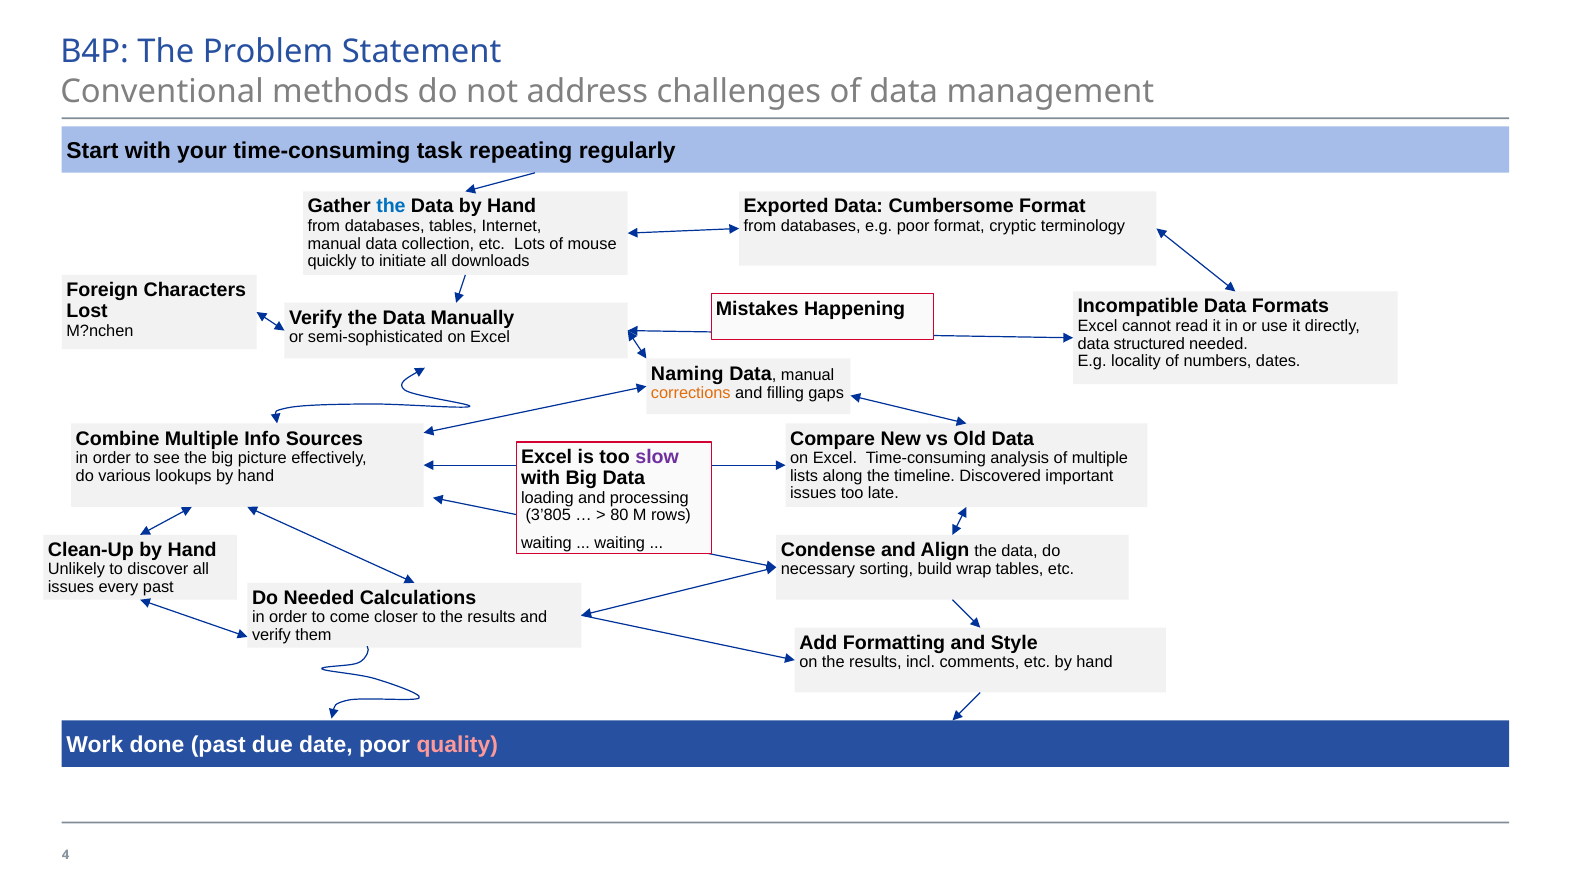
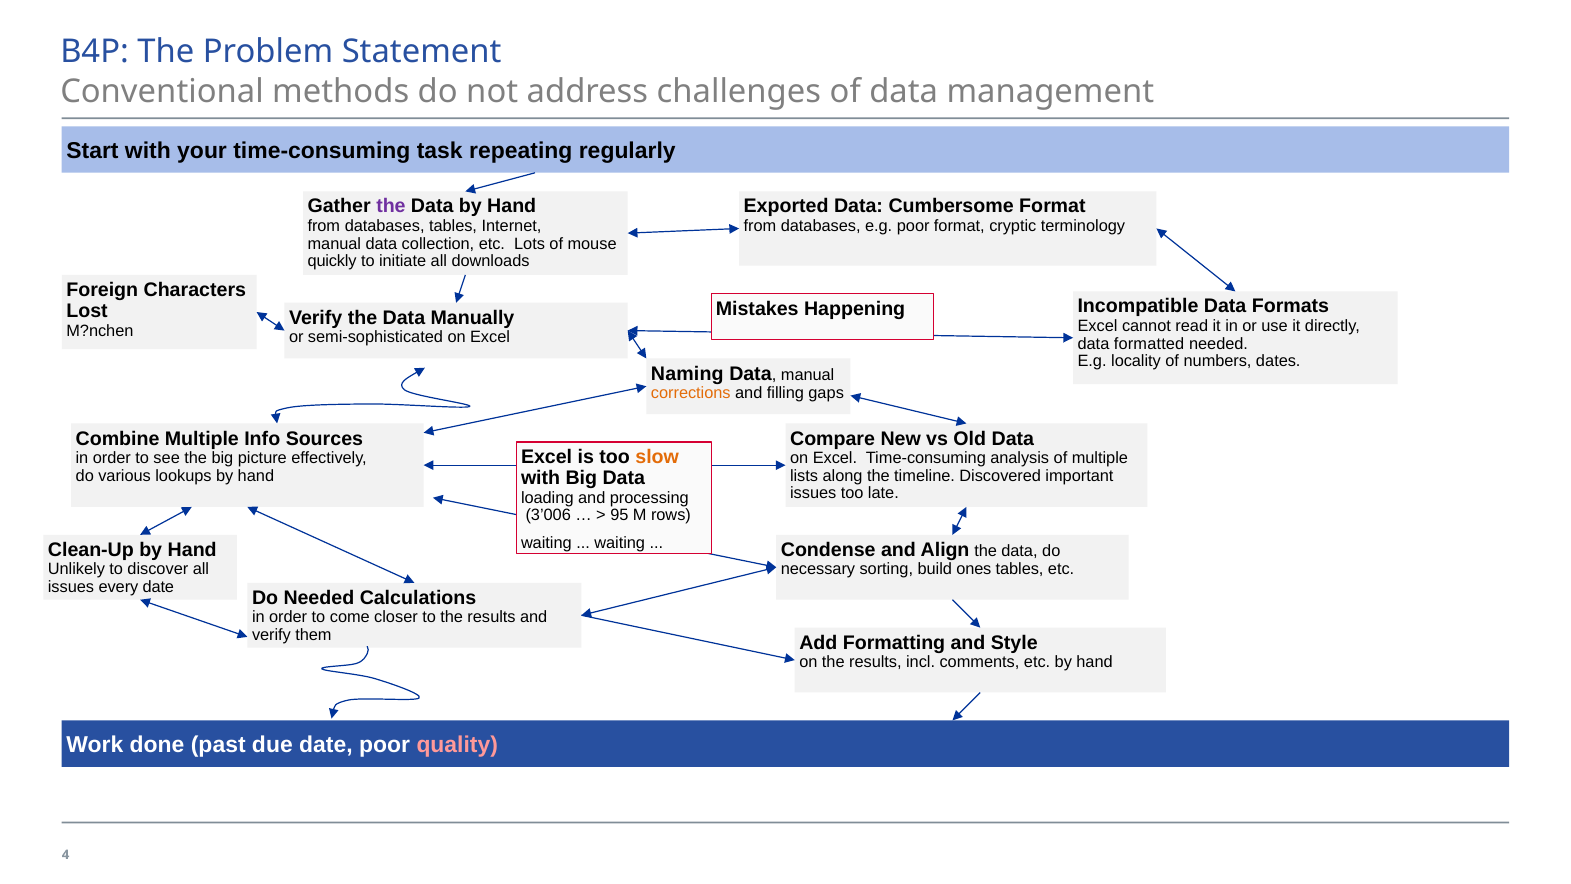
the at (391, 206) colour: blue -> purple
structured: structured -> formatted
slow colour: purple -> orange
3’805: 3’805 -> 3’006
80: 80 -> 95
wrap: wrap -> ones
every past: past -> date
